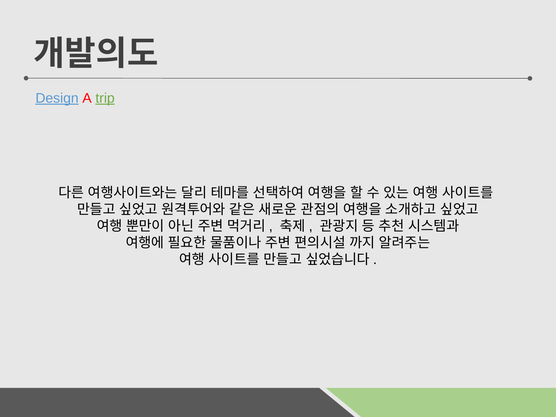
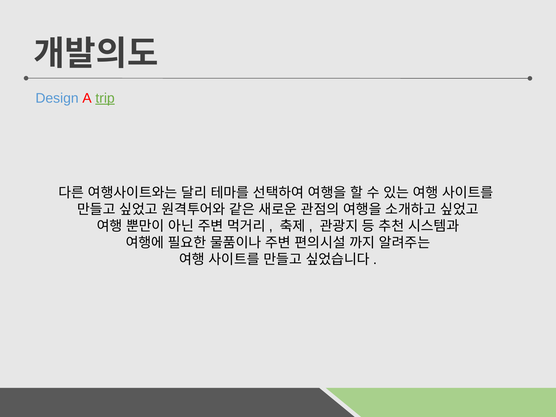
Design underline: present -> none
